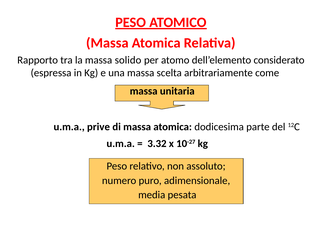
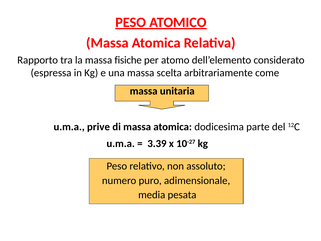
solido: solido -> fisiche
3.32: 3.32 -> 3.39
